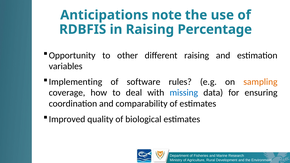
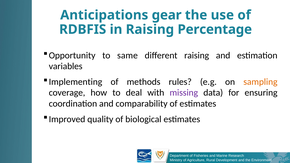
note: note -> gear
other: other -> same
software: software -> methods
missing colour: blue -> purple
